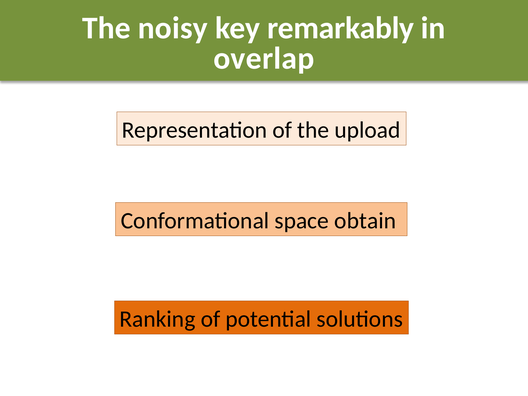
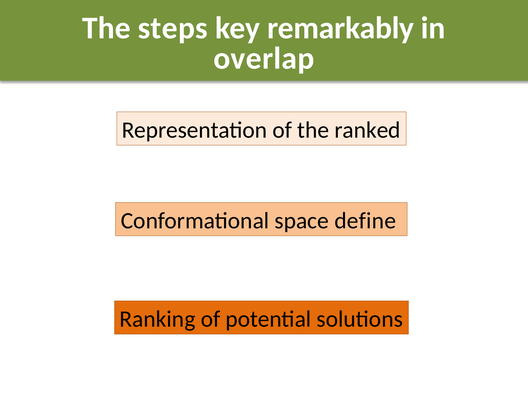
noisy: noisy -> steps
upload: upload -> ranked
obtain: obtain -> define
